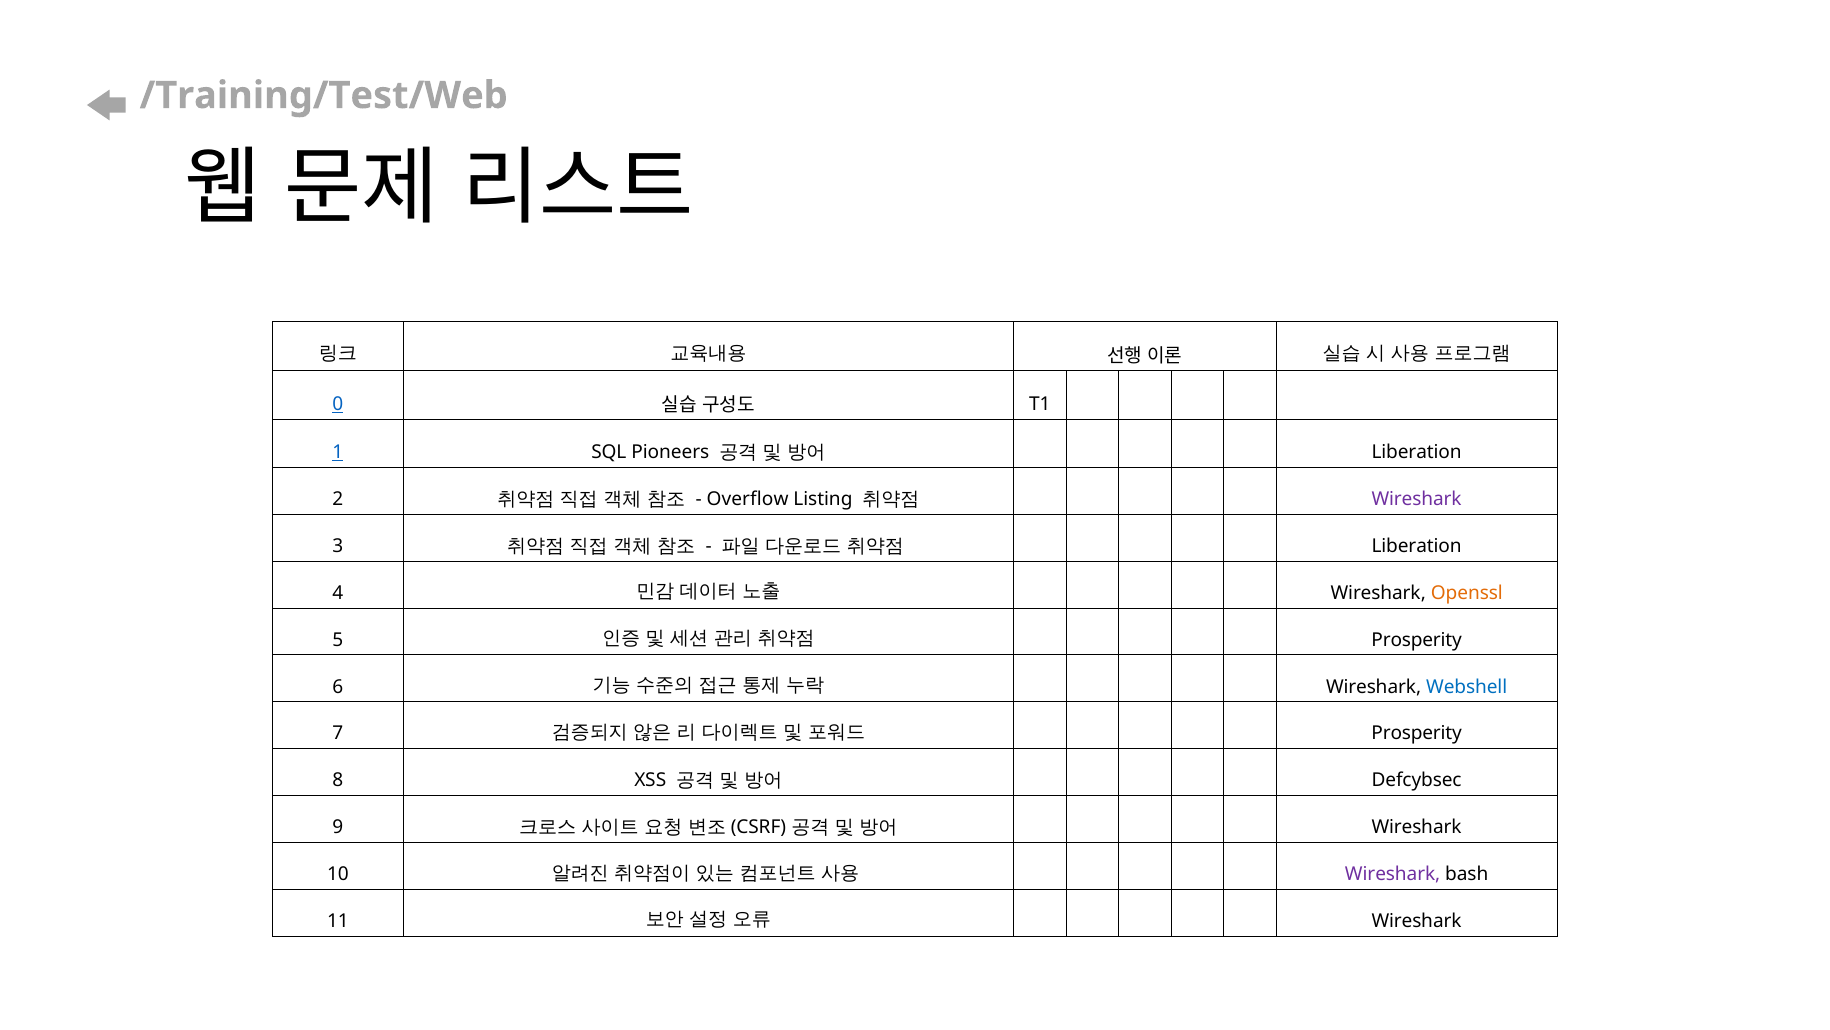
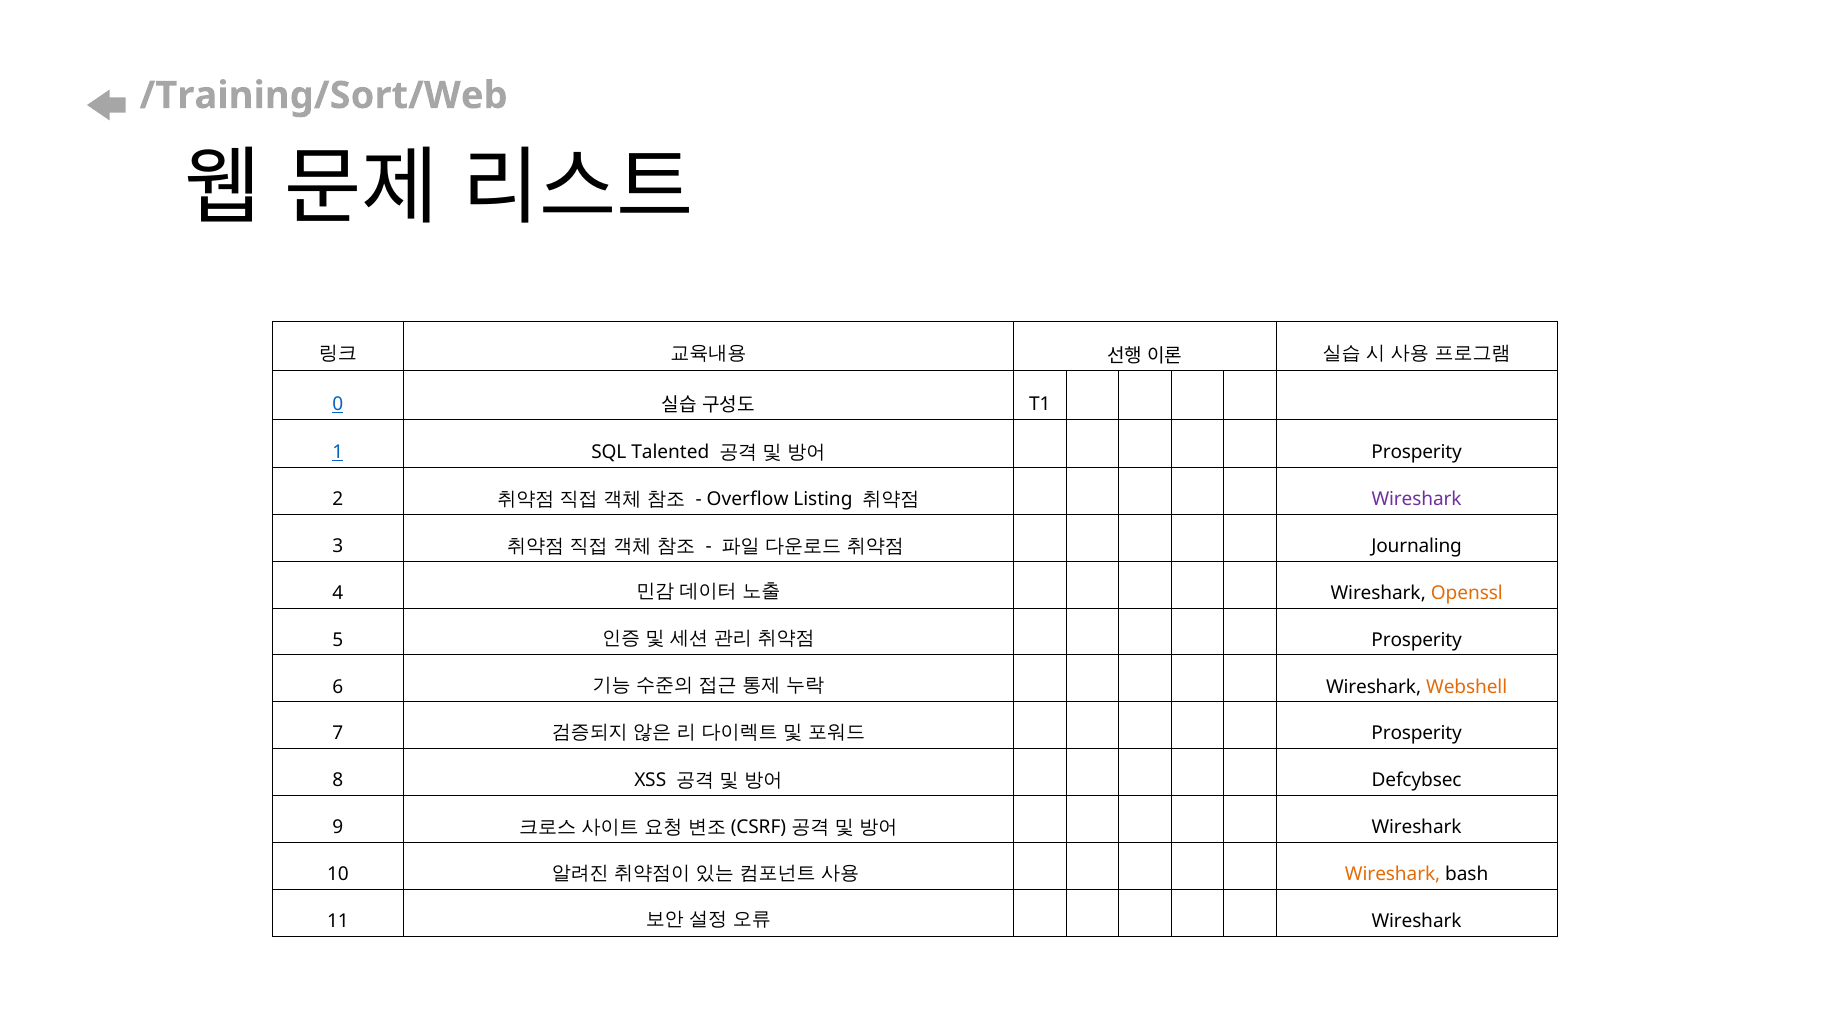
/Training/Test/Web: /Training/Test/Web -> /Training/Sort/Web
Pioneers: Pioneers -> Talented
Liberation at (1417, 452): Liberation -> Prosperity
Liberation at (1417, 546): Liberation -> Journaling
Webshell colour: blue -> orange
Wireshark at (1393, 874) colour: purple -> orange
